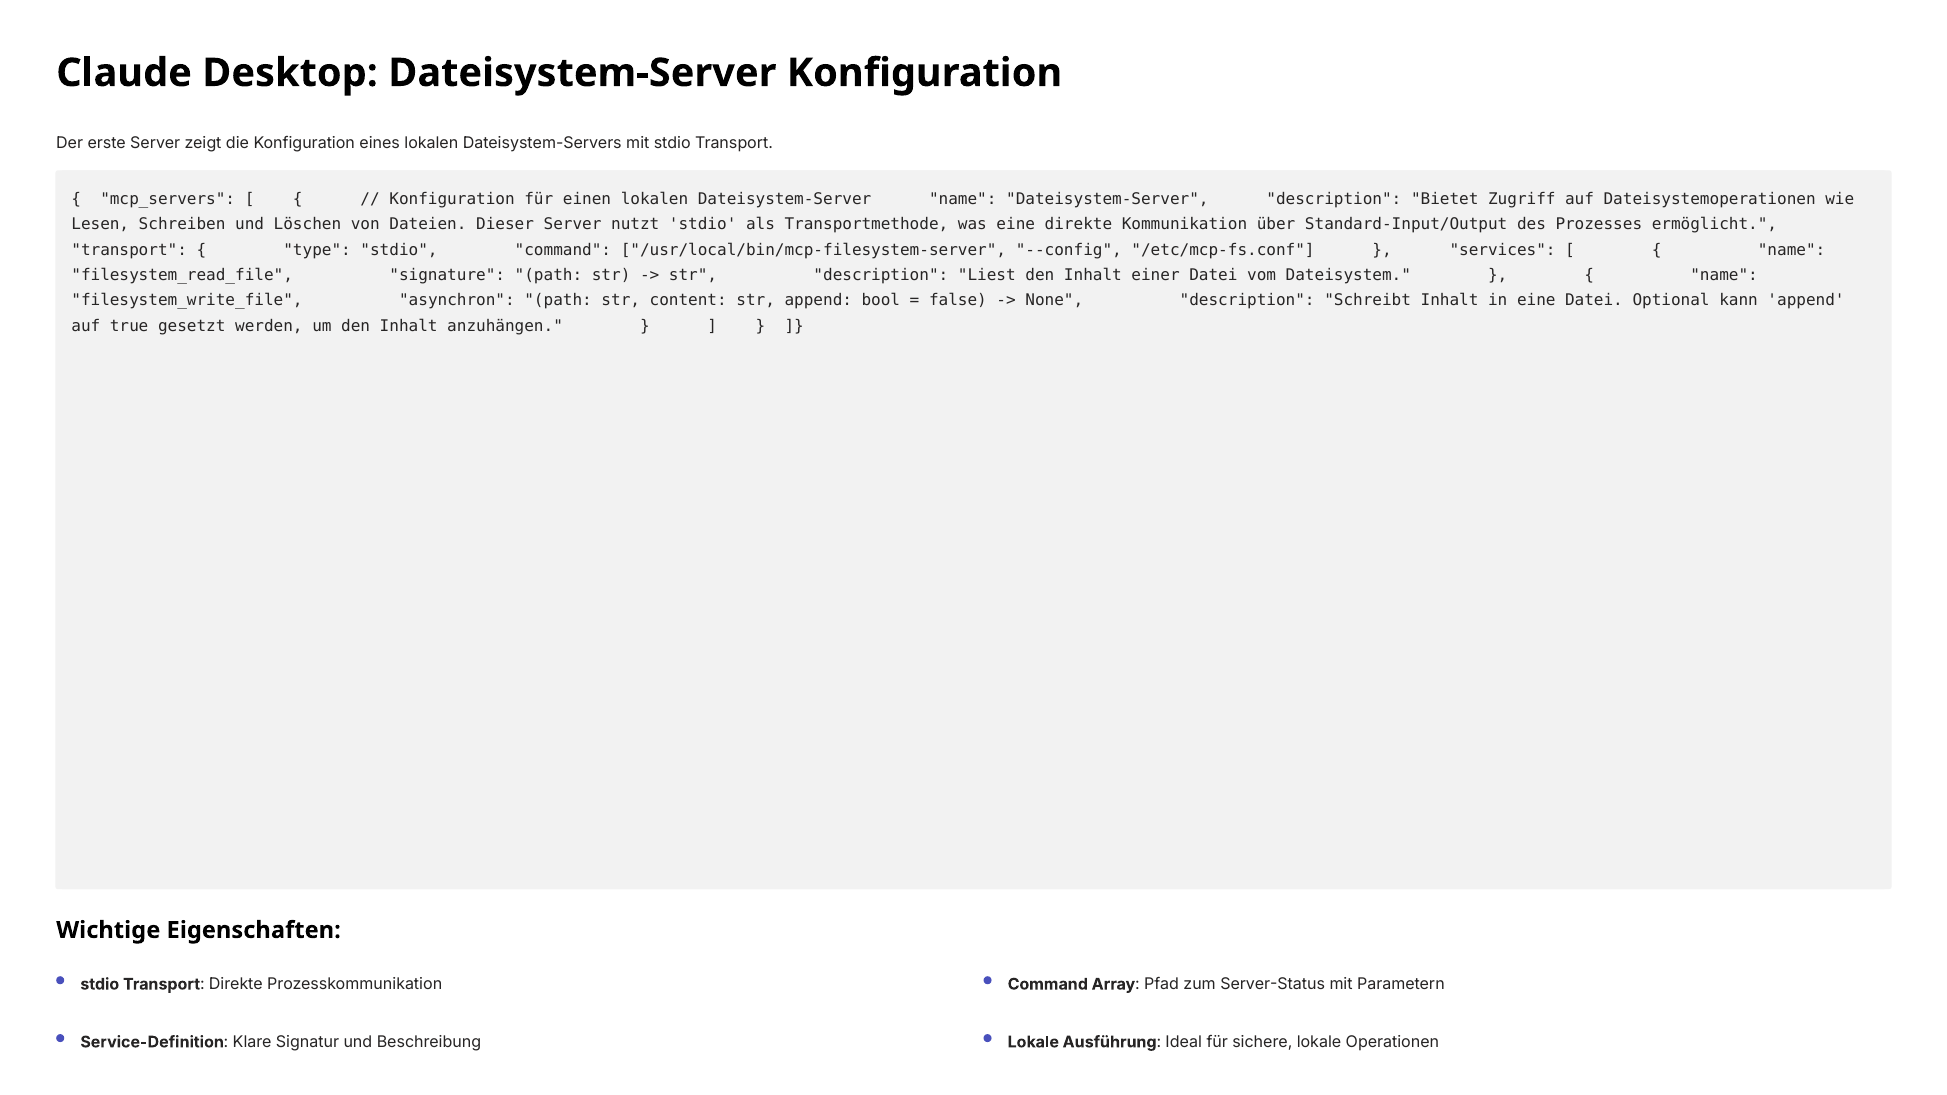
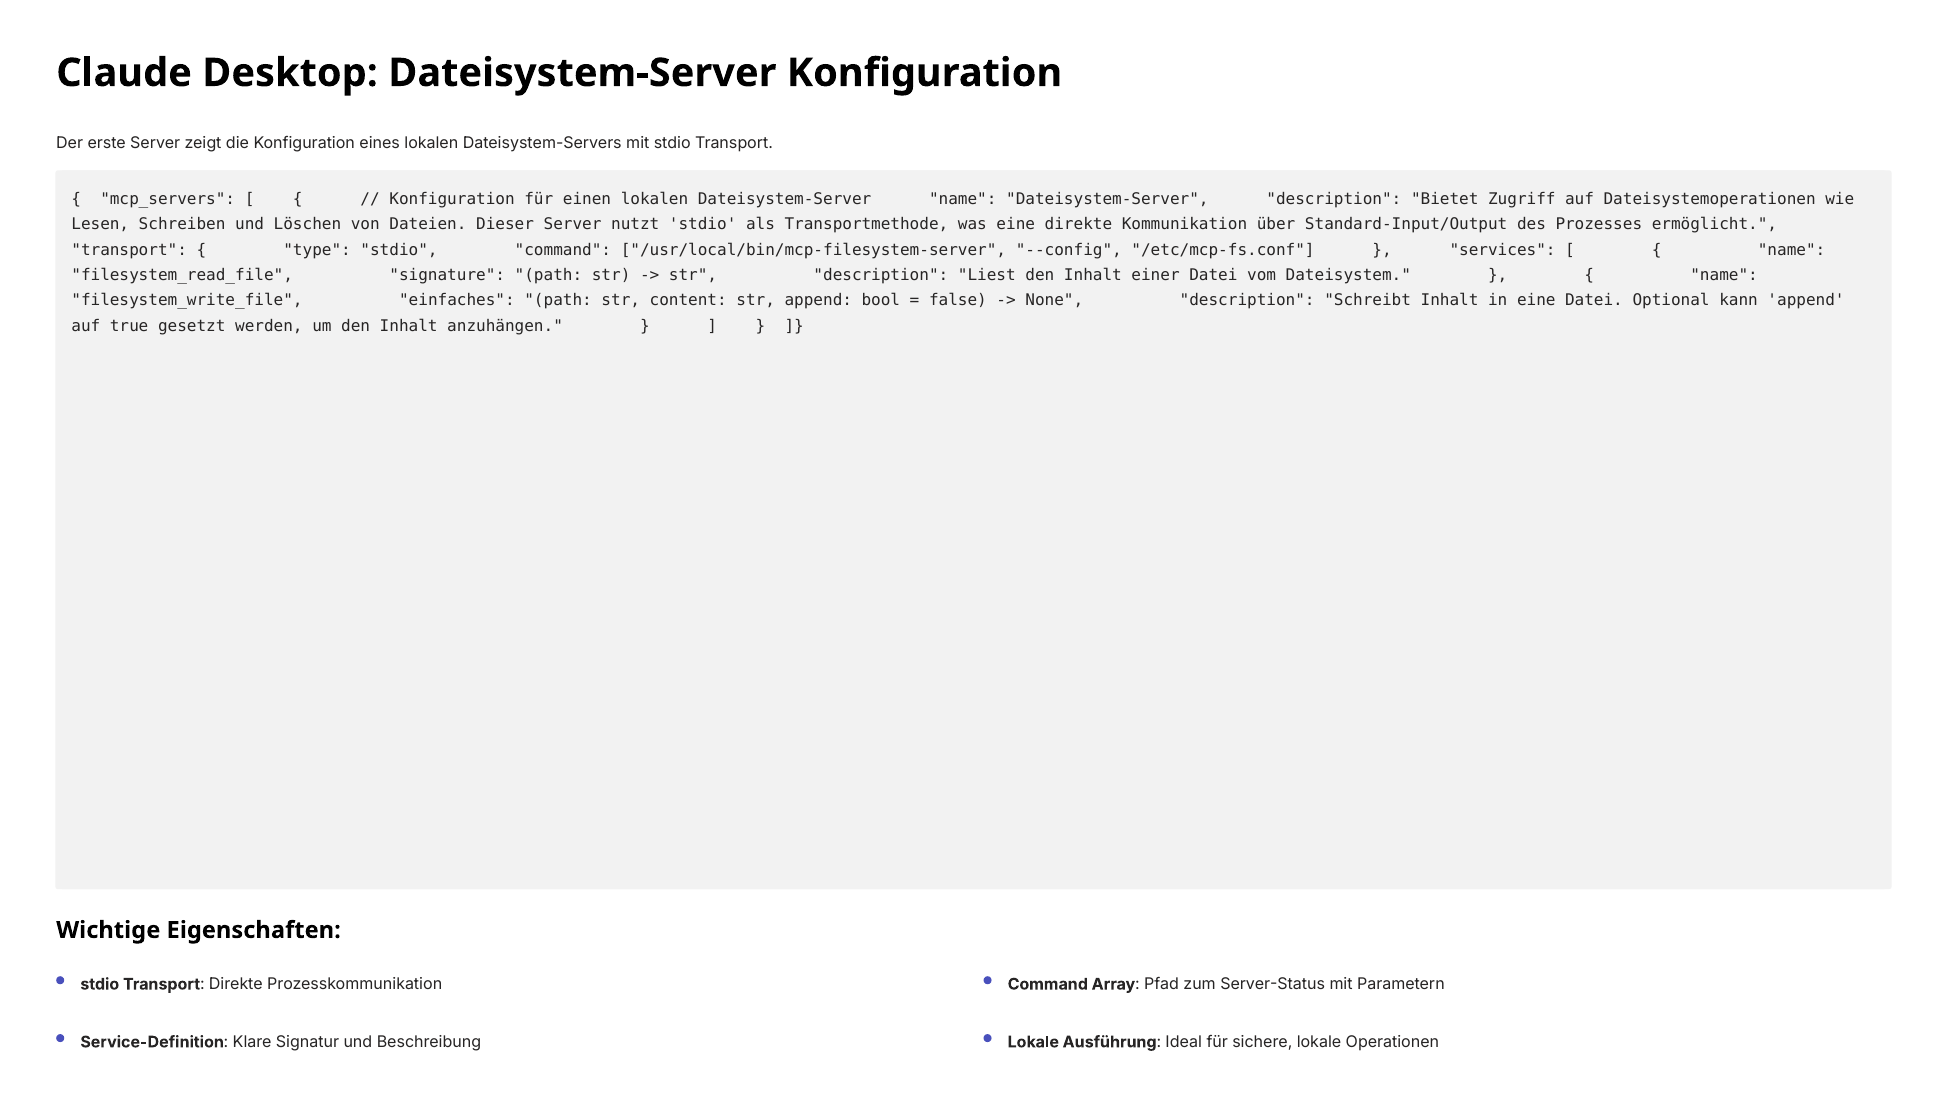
asynchron: asynchron -> einfaches
